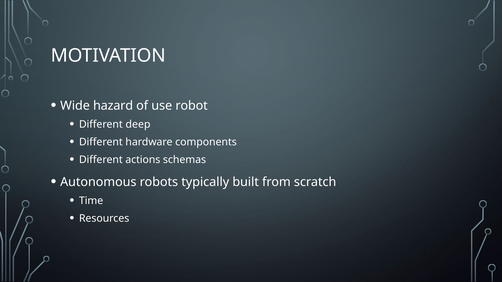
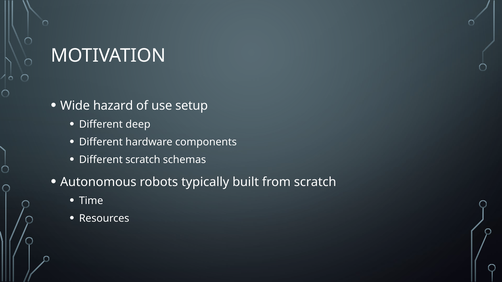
robot: robot -> setup
Different actions: actions -> scratch
